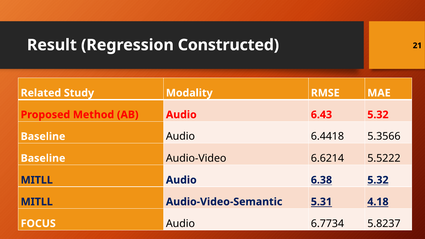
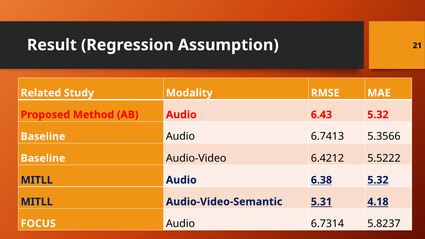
Constructed: Constructed -> Assumption
6.4418: 6.4418 -> 6.7413
6.6214: 6.6214 -> 6.4212
6.7734: 6.7734 -> 6.7314
